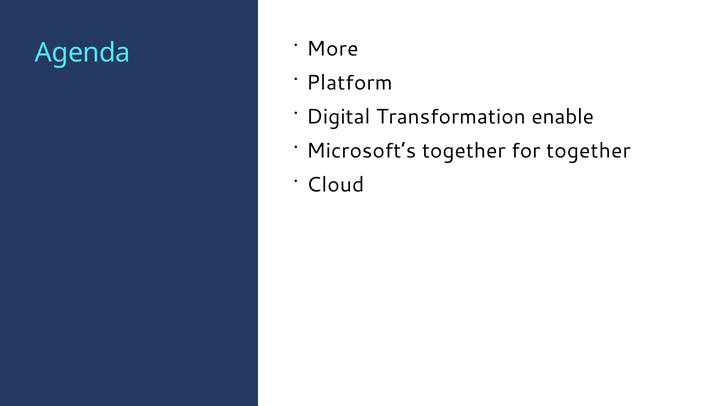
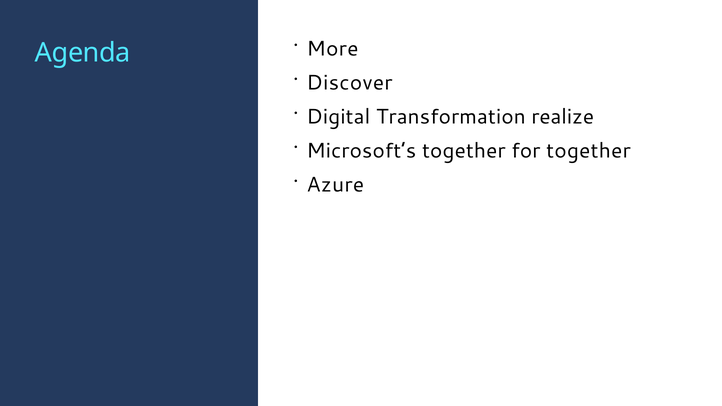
Platform: Platform -> Discover
enable: enable -> realize
Cloud: Cloud -> Azure
